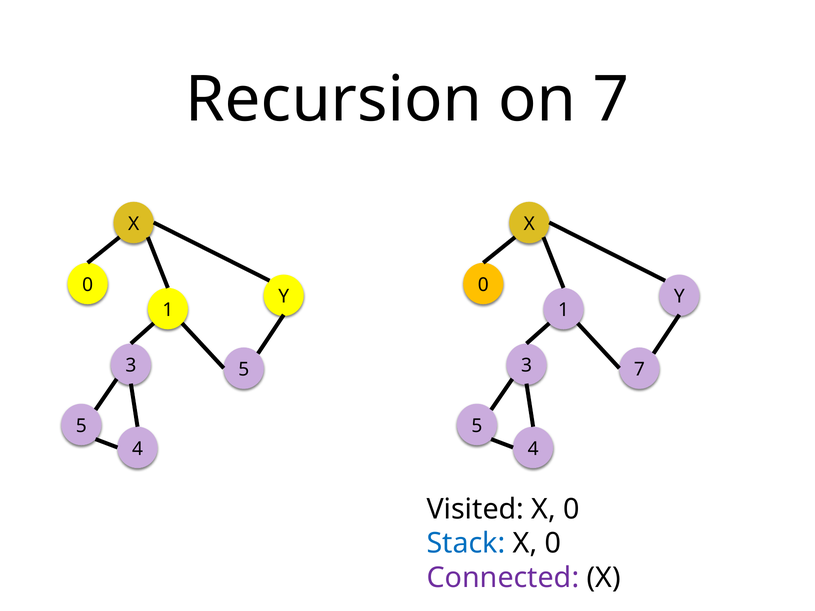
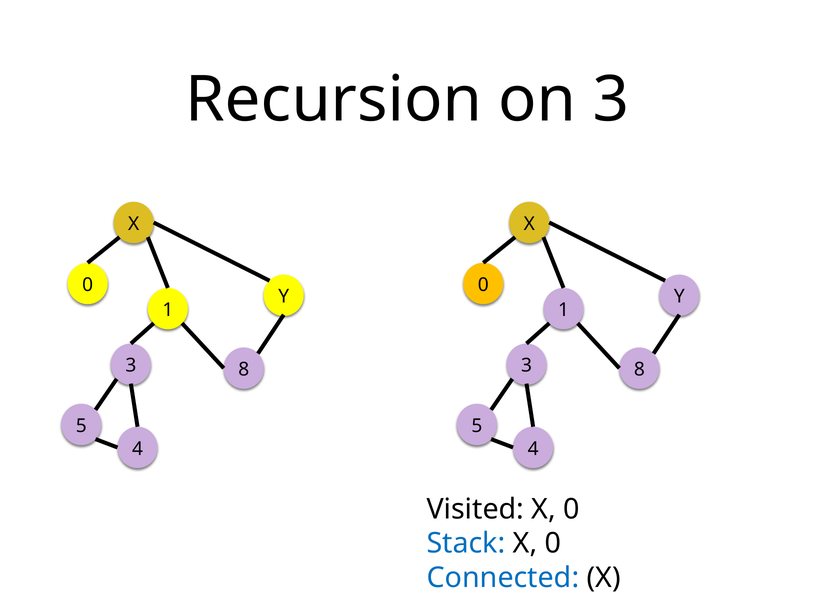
on 7: 7 -> 3
5 at (244, 370): 5 -> 8
7 at (639, 370): 7 -> 8
Connected colour: purple -> blue
